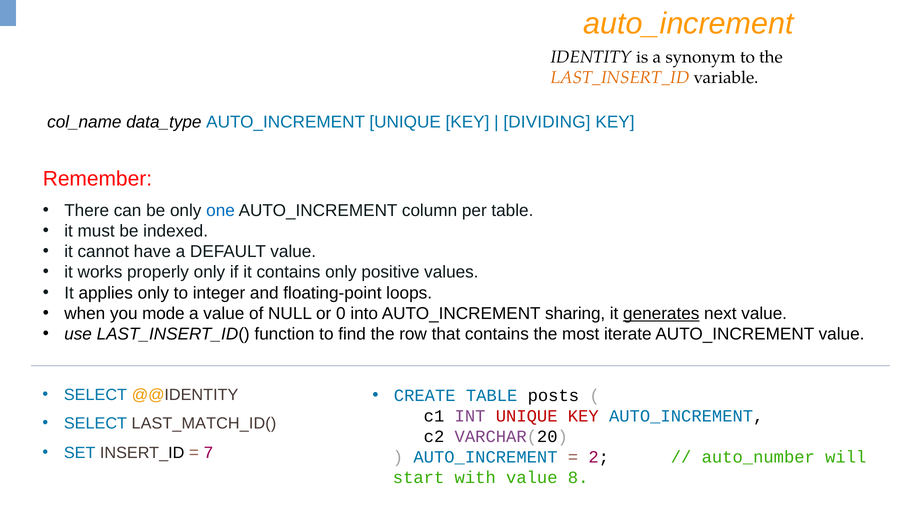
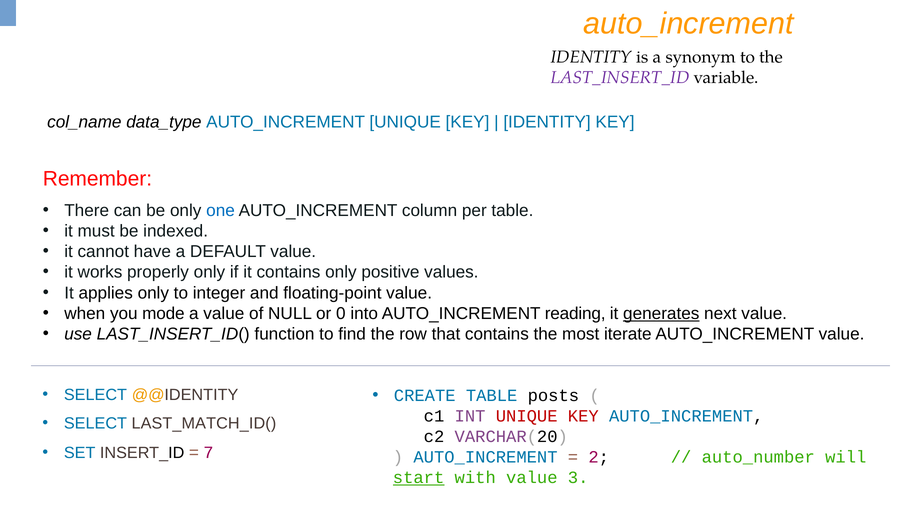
LAST_INSERT_ID colour: orange -> purple
DIVIDING at (547, 122): DIVIDING -> IDENTITY
floating-point loops: loops -> value
sharing: sharing -> reading
start underline: none -> present
8: 8 -> 3
